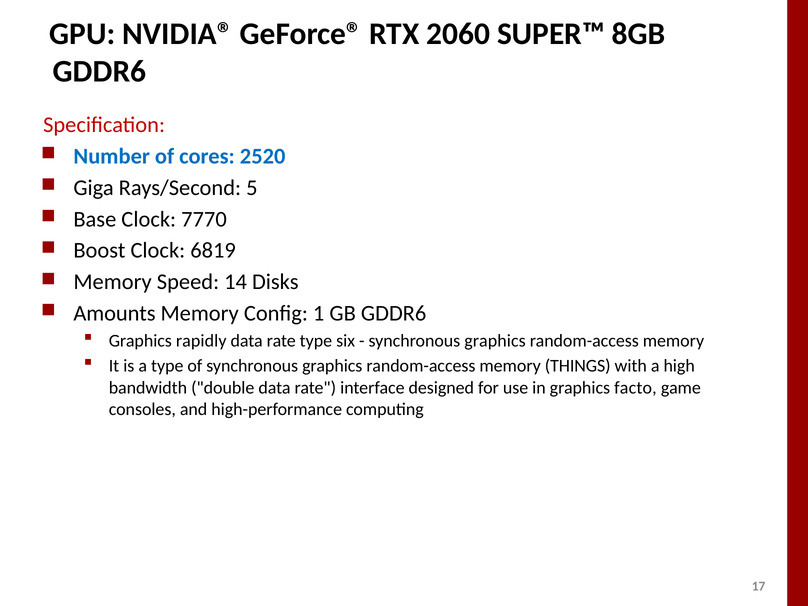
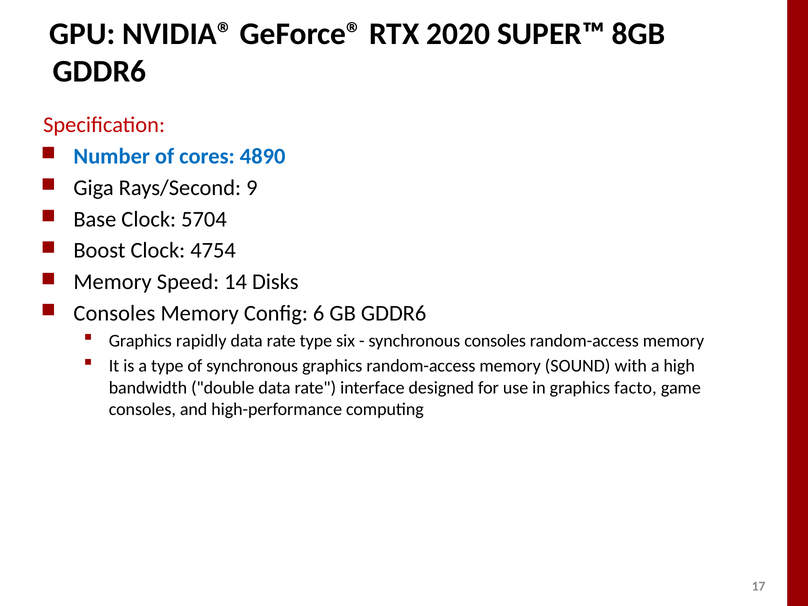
2060: 2060 -> 2020
2520: 2520 -> 4890
5: 5 -> 9
7770: 7770 -> 5704
6819: 6819 -> 4754
Amounts at (115, 313): Amounts -> Consoles
1: 1 -> 6
graphics at (495, 341): graphics -> consoles
THINGS: THINGS -> SOUND
